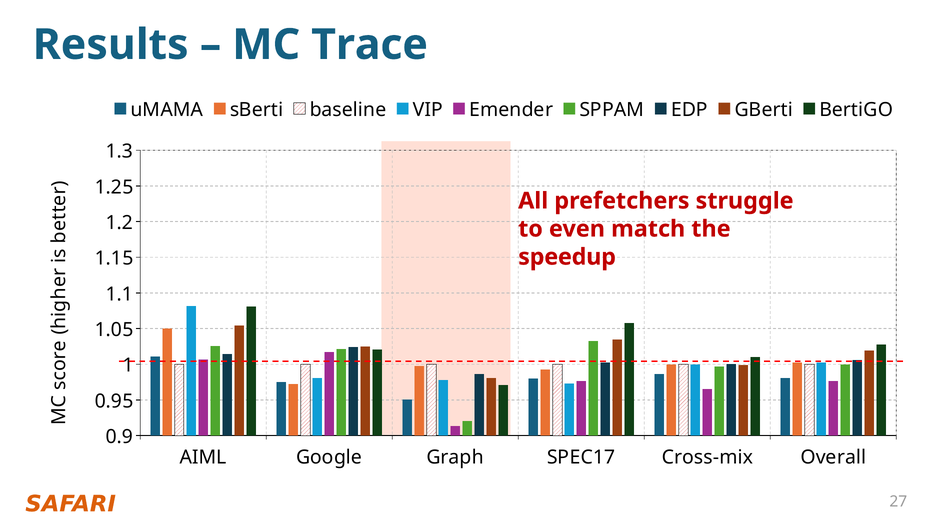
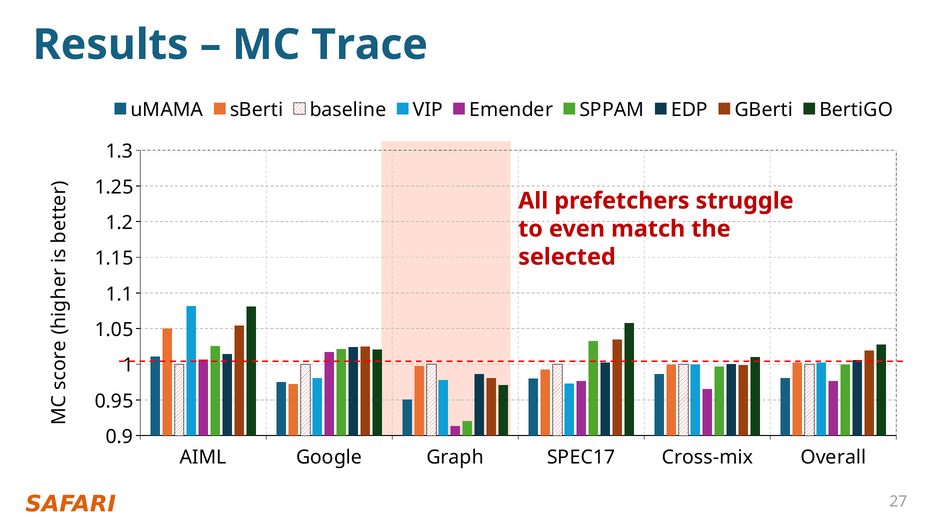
speedup: speedup -> selected
